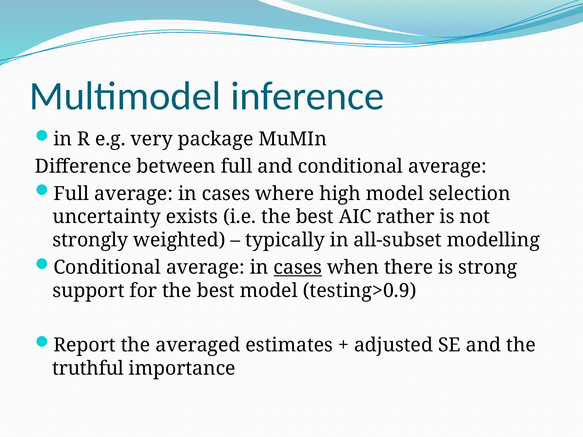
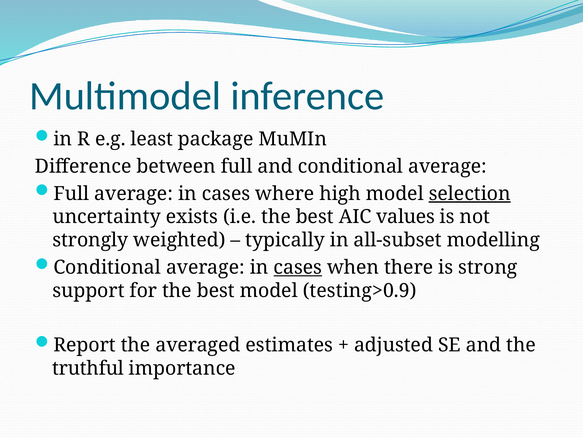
very: very -> least
selection underline: none -> present
rather: rather -> values
